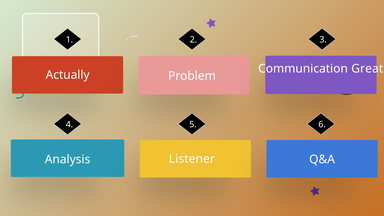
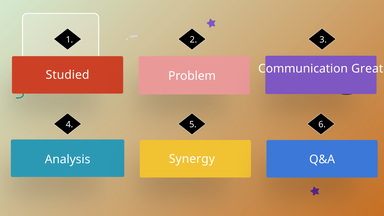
Actually: Actually -> Studied
Listener: Listener -> Synergy
